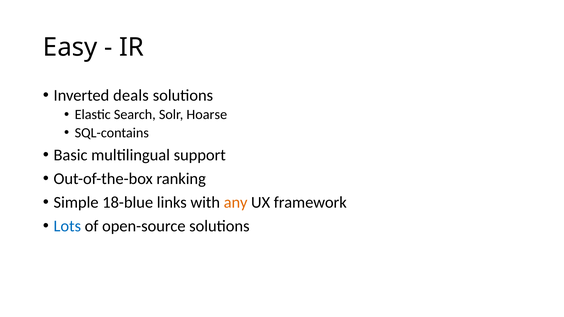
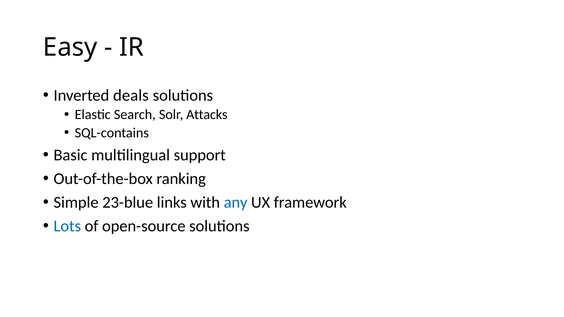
Hoarse: Hoarse -> Attacks
18-blue: 18-blue -> 23-blue
any colour: orange -> blue
